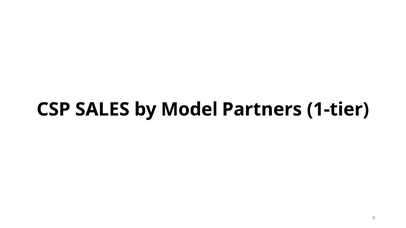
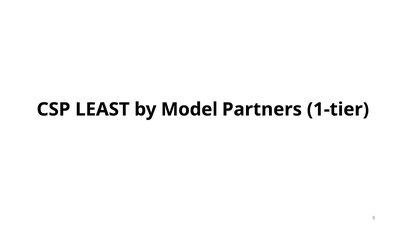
SALES: SALES -> LEAST
